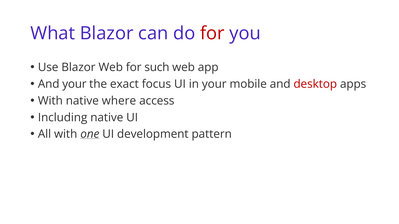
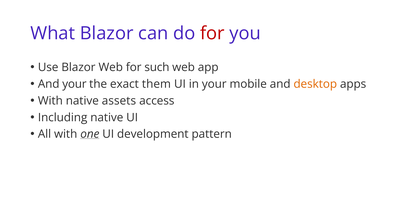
focus: focus -> them
desktop colour: red -> orange
where: where -> assets
